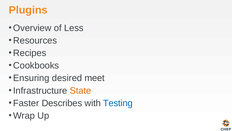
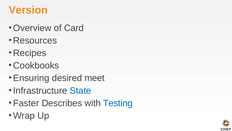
Plugins: Plugins -> Version
Less: Less -> Card
State colour: orange -> blue
